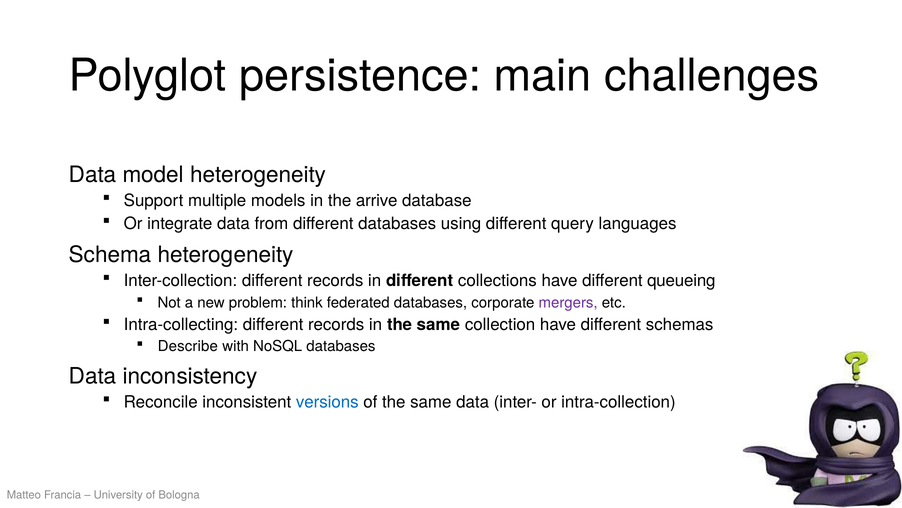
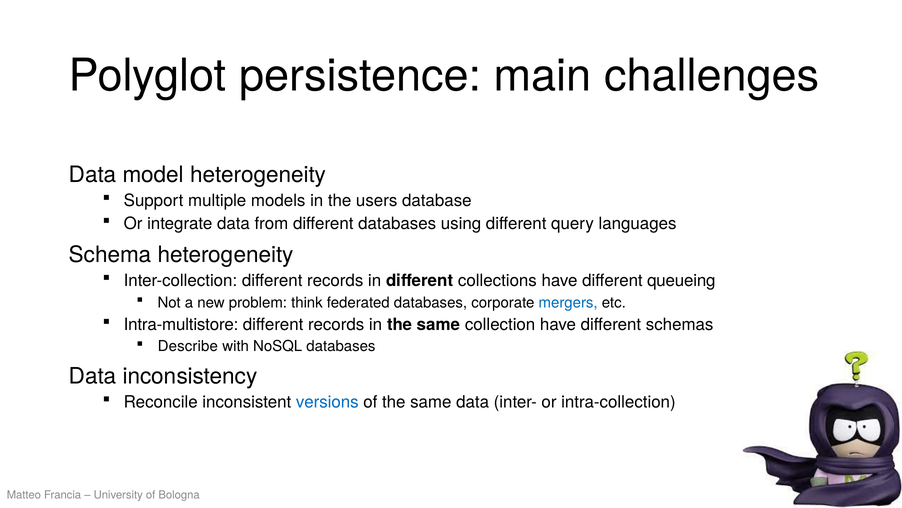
arrive: arrive -> users
mergers colour: purple -> blue
Intra-collecting: Intra-collecting -> Intra-multistore
